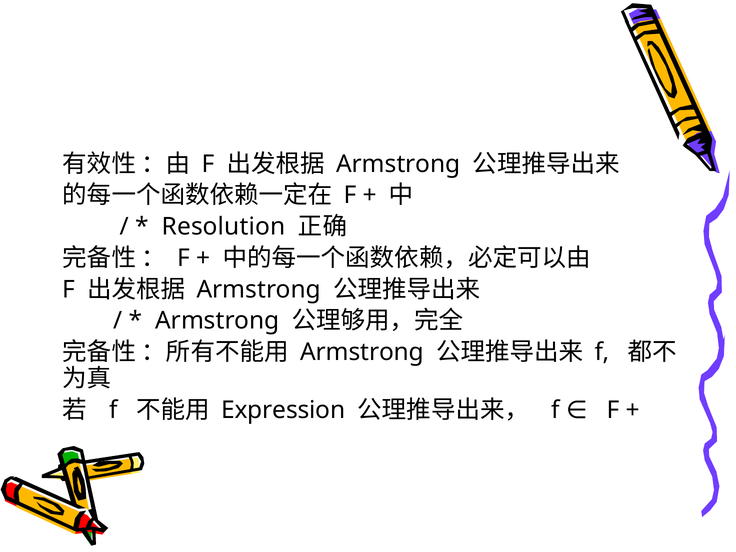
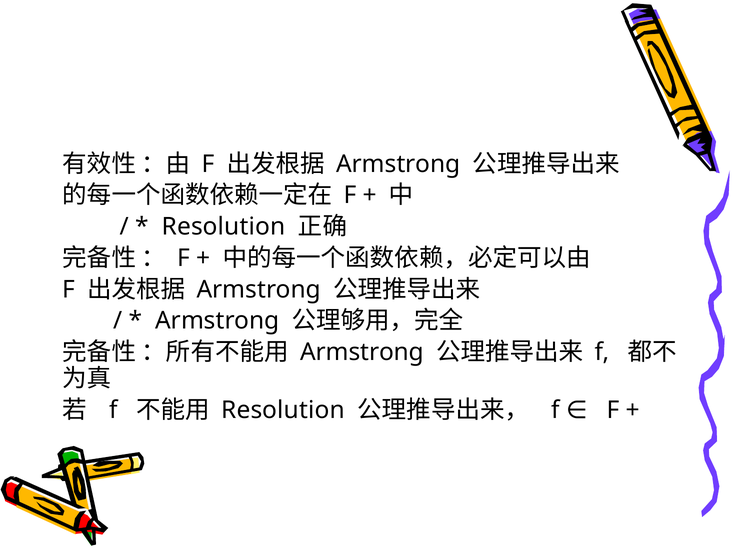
Expression at (283, 410): Expression -> Resolution
